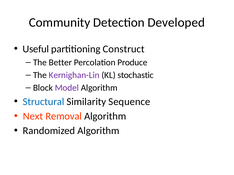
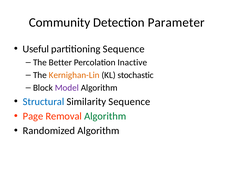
Developed: Developed -> Parameter
partitioning Construct: Construct -> Sequence
Produce: Produce -> Inactive
Kernighan-Lin colour: purple -> orange
Next: Next -> Page
Algorithm at (105, 116) colour: black -> green
